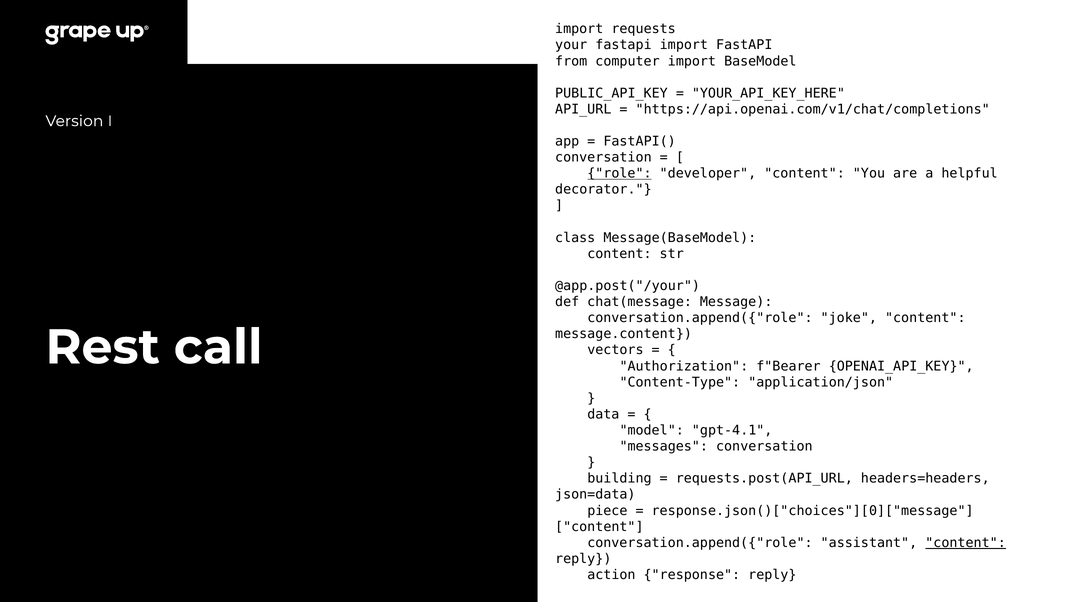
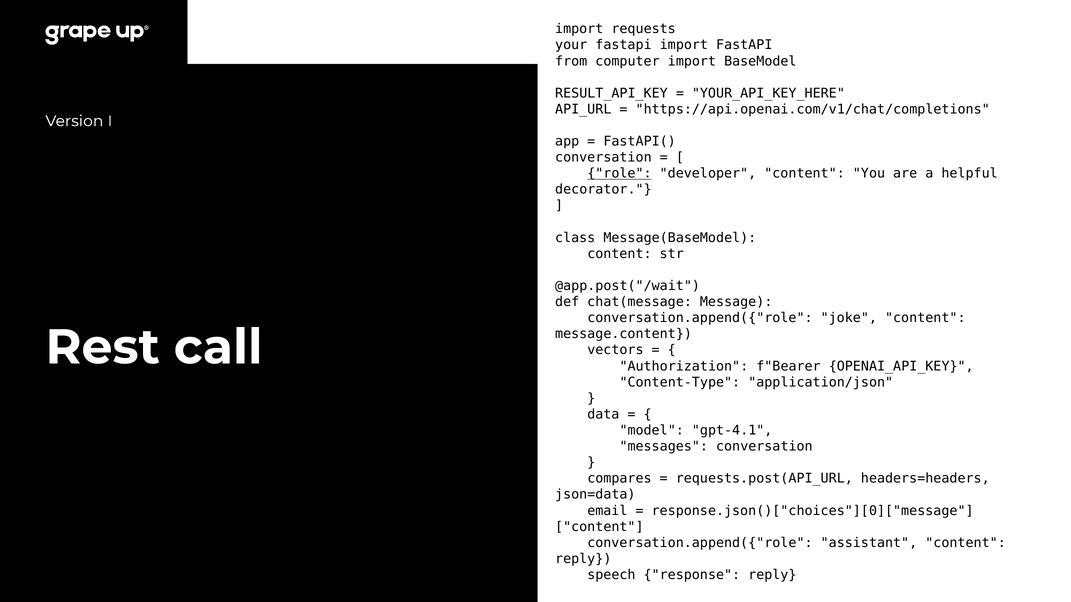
PUBLIC_API_KEY: PUBLIC_API_KEY -> RESULT_API_KEY
@app.post("/your: @app.post("/your -> @app.post("/wait
building: building -> compares
piece: piece -> email
content at (966, 543) underline: present -> none
action: action -> speech
